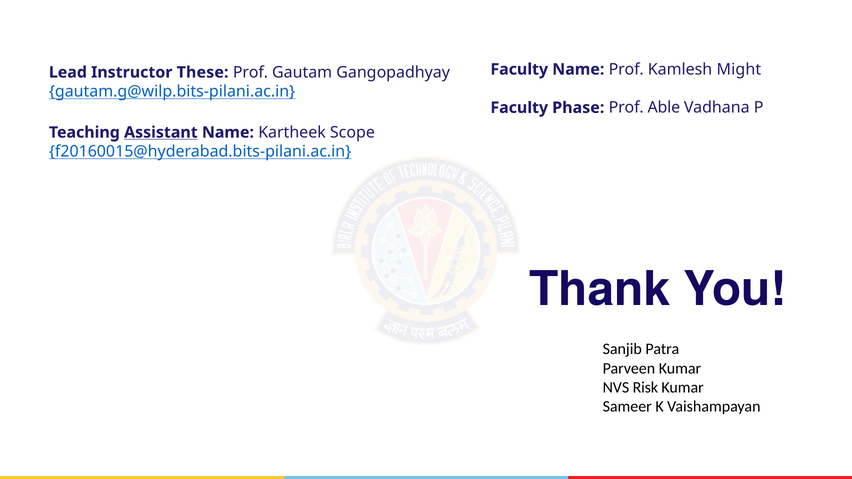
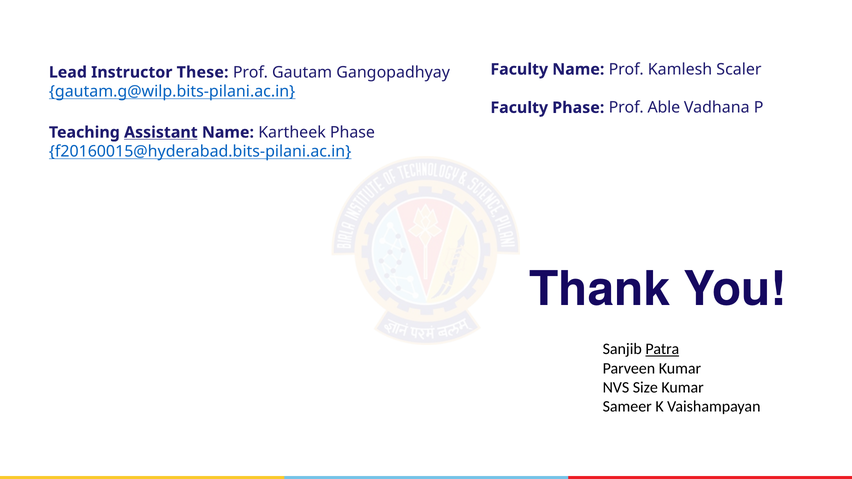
Might: Might -> Scaler
Kartheek Scope: Scope -> Phase
Patra underline: none -> present
Risk: Risk -> Size
